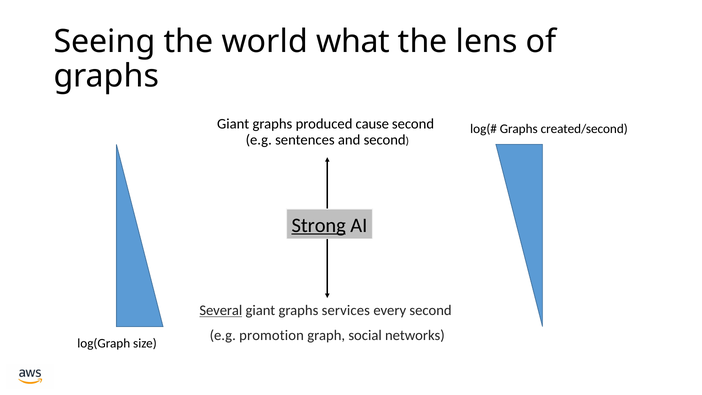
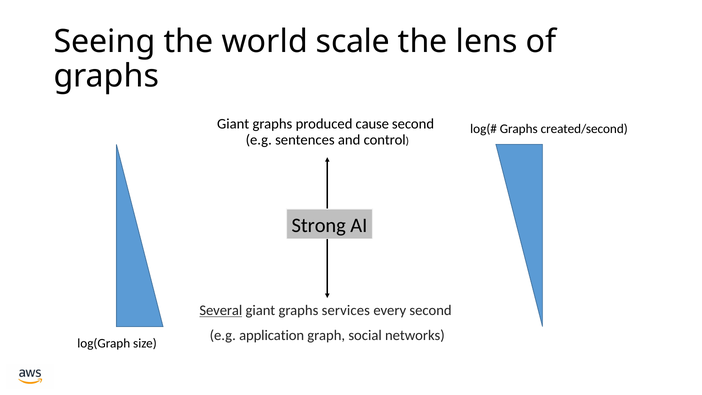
what: what -> scale
and second: second -> control
Strong underline: present -> none
promotion: promotion -> application
